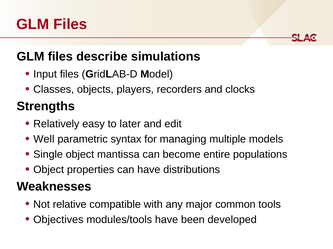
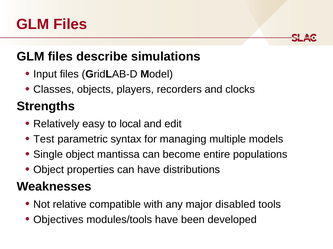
later: later -> local
Well: Well -> Test
common: common -> disabled
